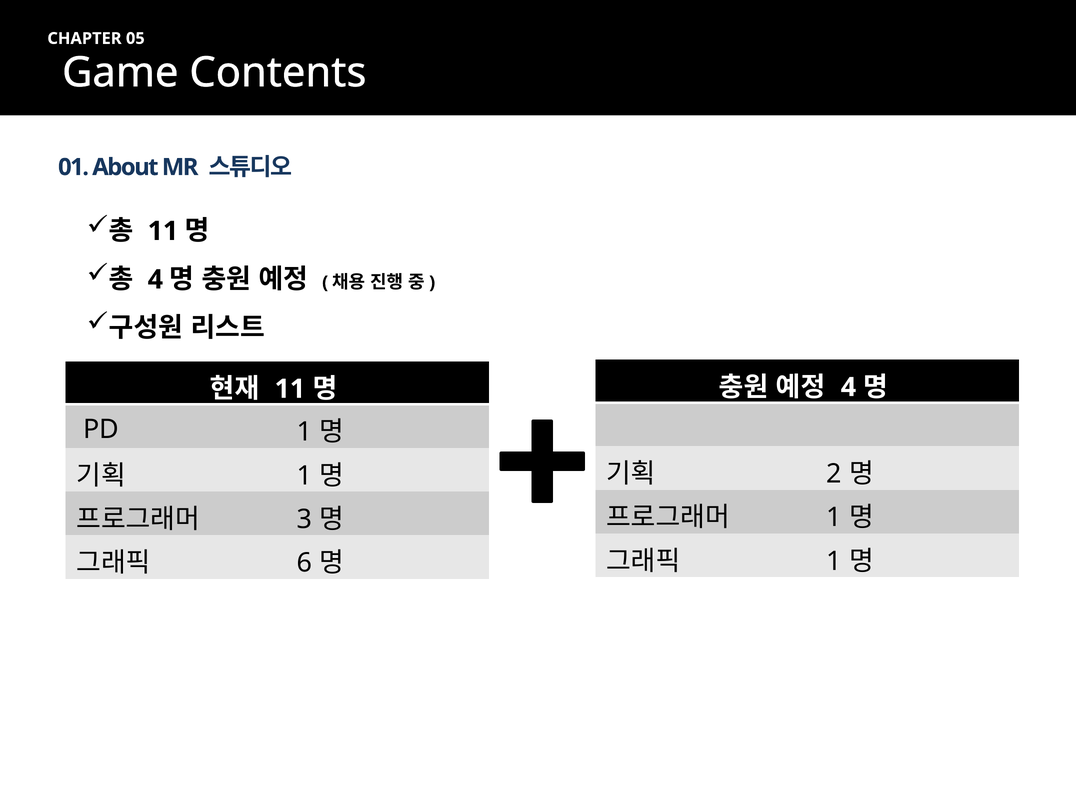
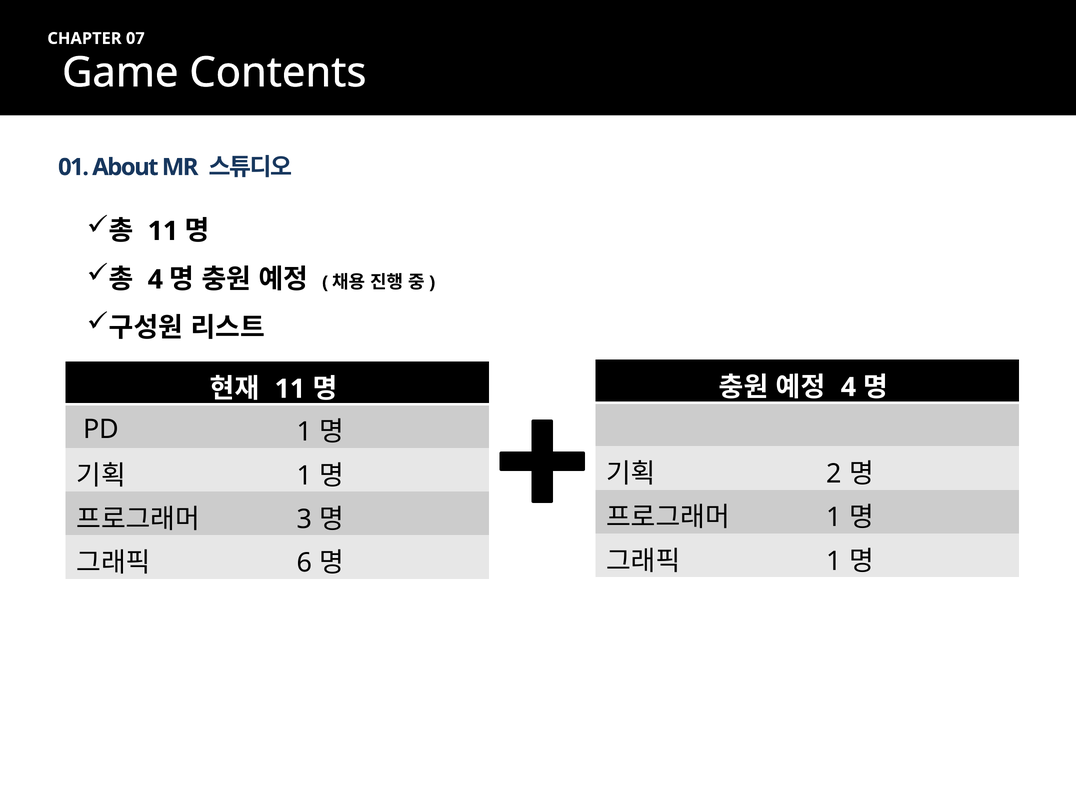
05: 05 -> 07
